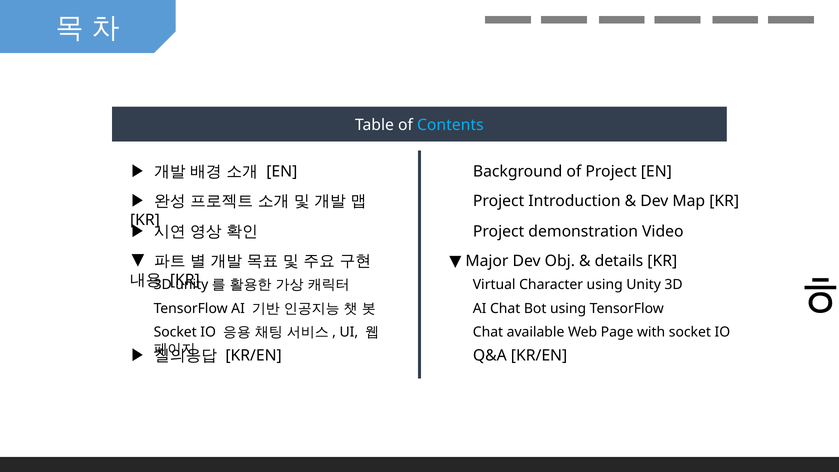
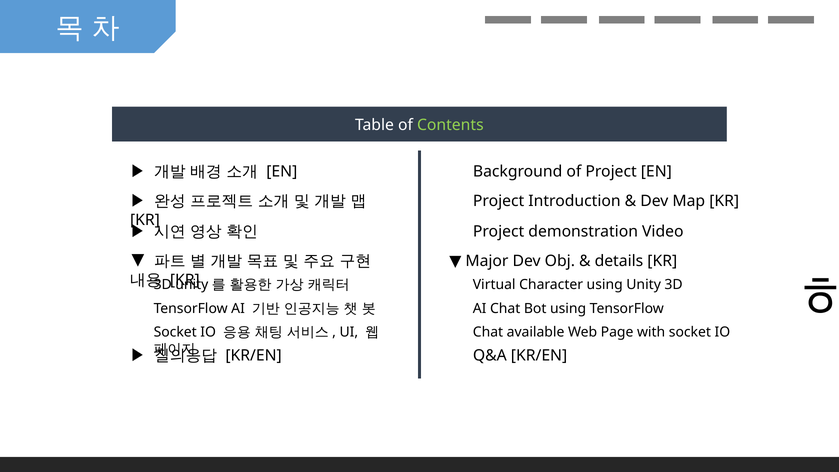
Contents colour: light blue -> light green
